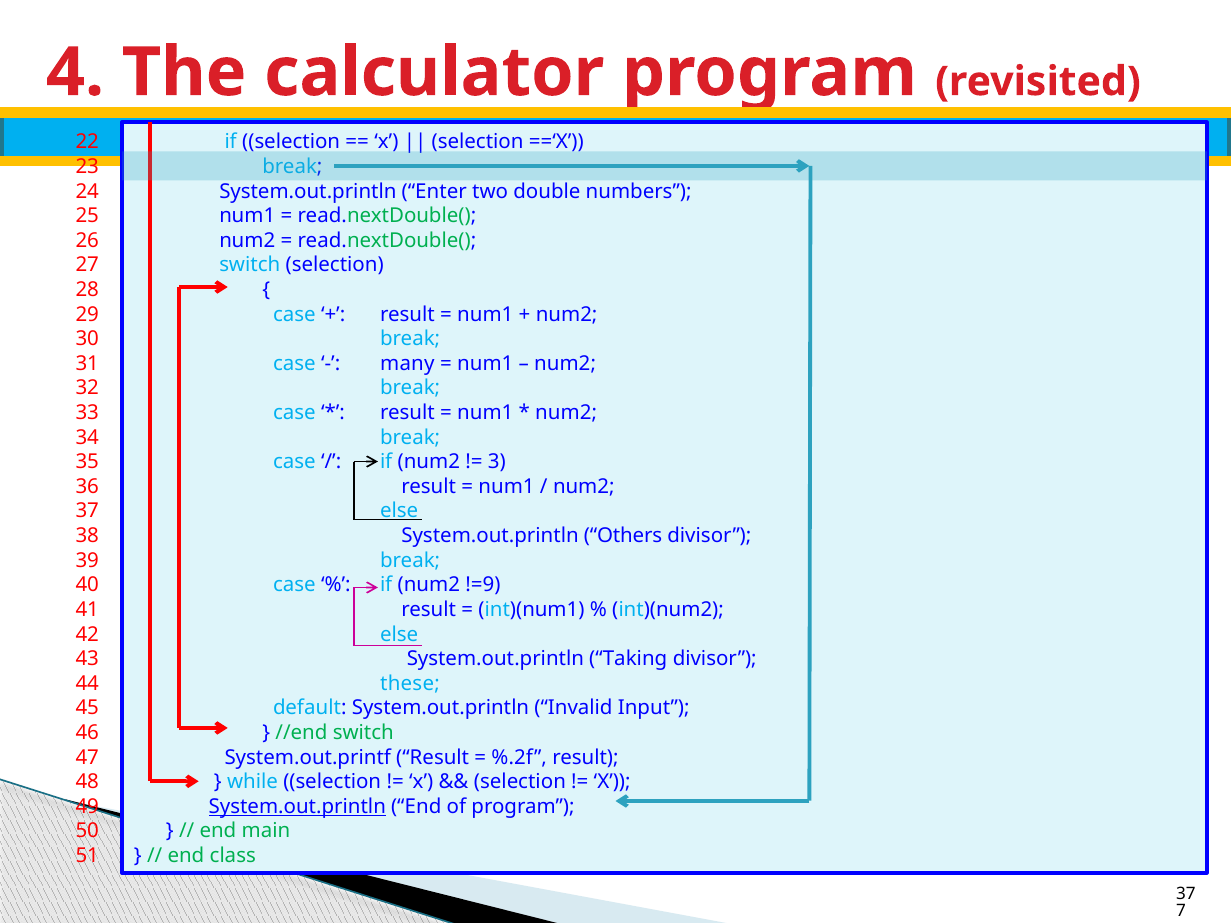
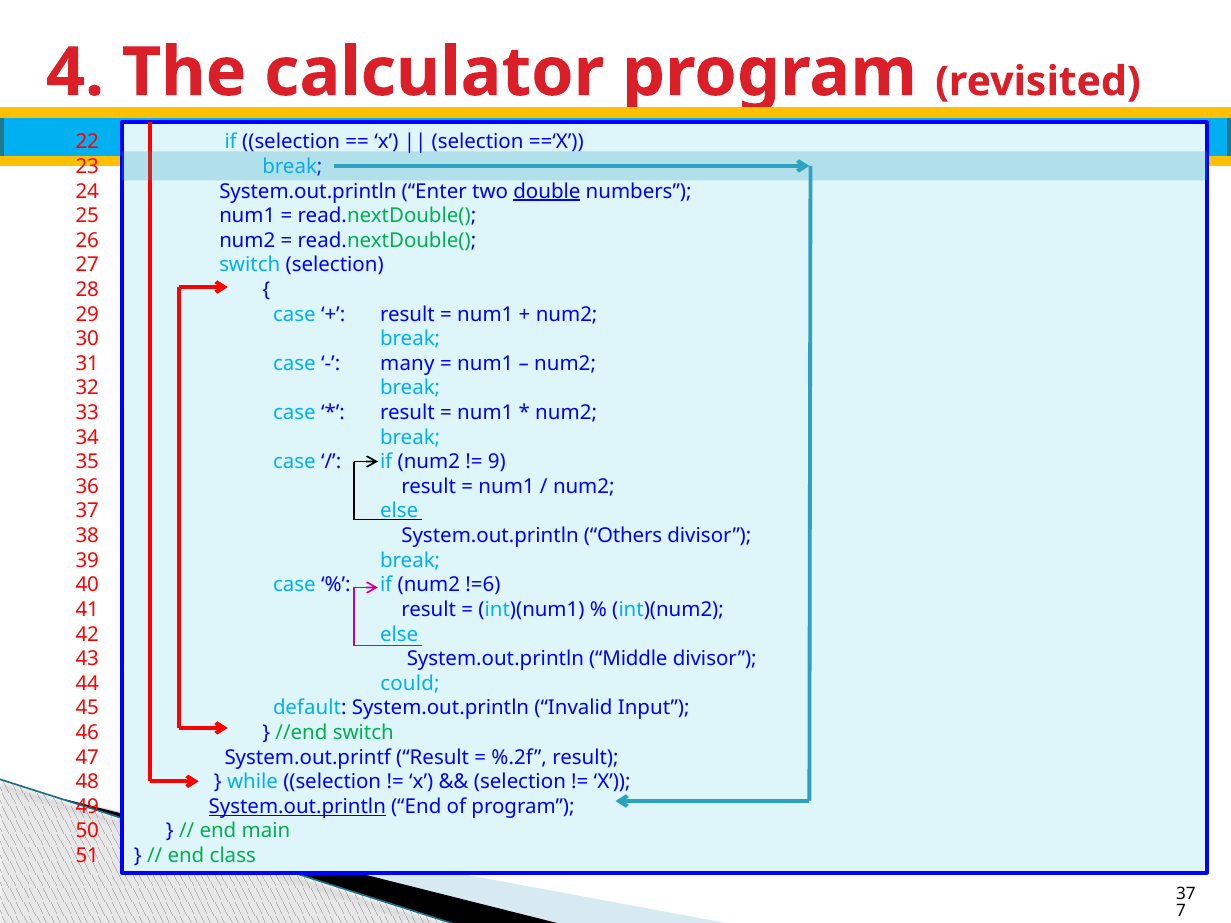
double underline: none -> present
3: 3 -> 9
!=9: !=9 -> !=6
Taking: Taking -> Middle
these: these -> could
